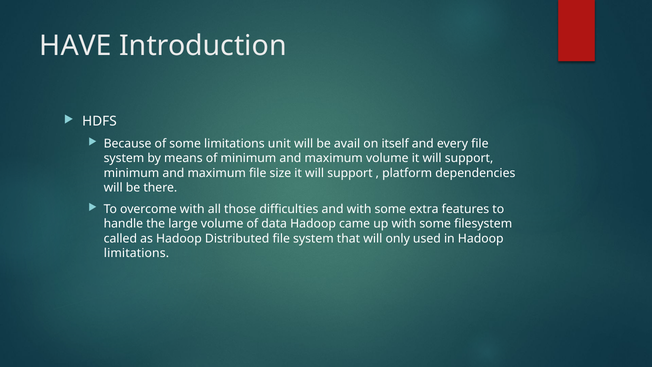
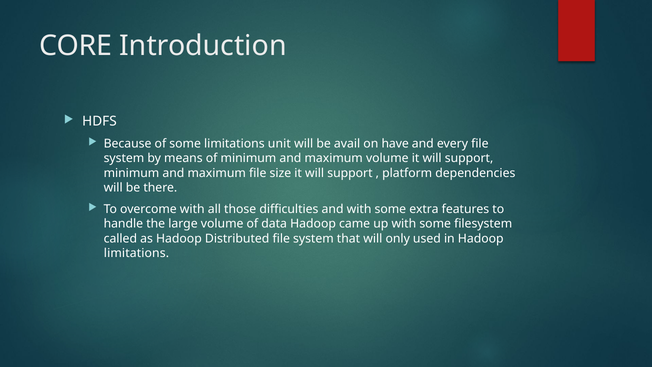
HAVE: HAVE -> CORE
itself: itself -> have
